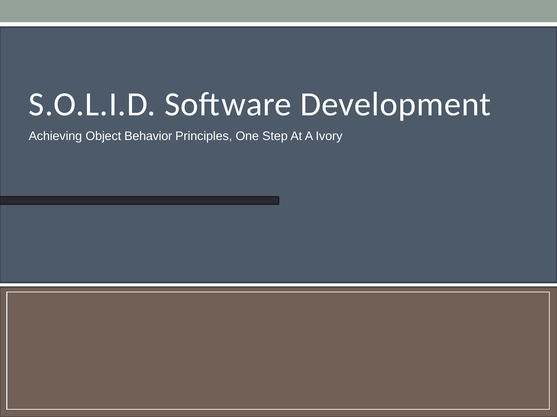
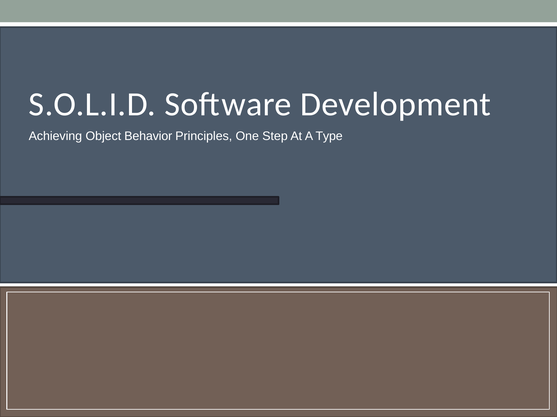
Ivory: Ivory -> Type
